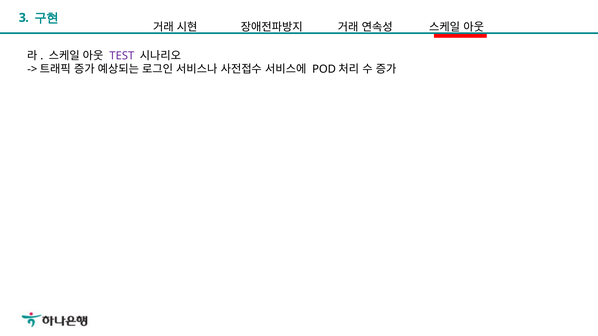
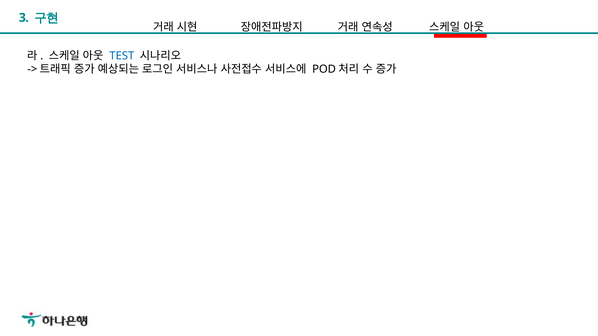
TEST colour: purple -> blue
